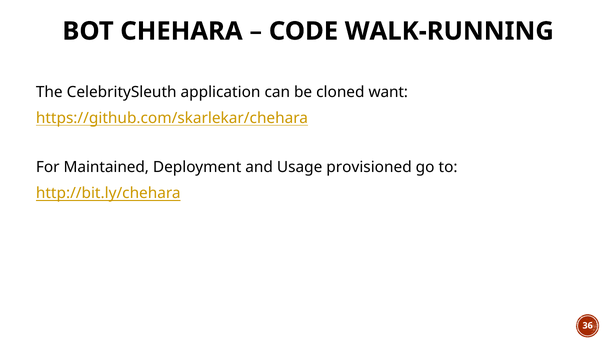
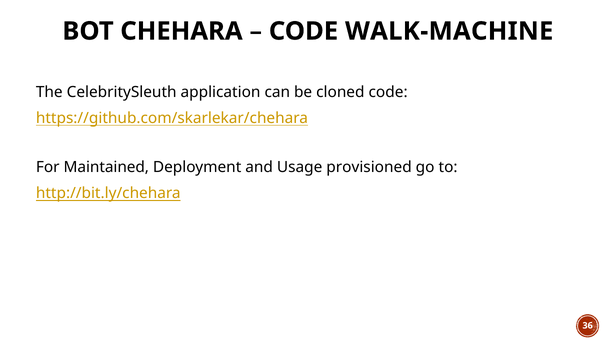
WALK-RUNNING: WALK-RUNNING -> WALK-MACHINE
cloned want: want -> code
